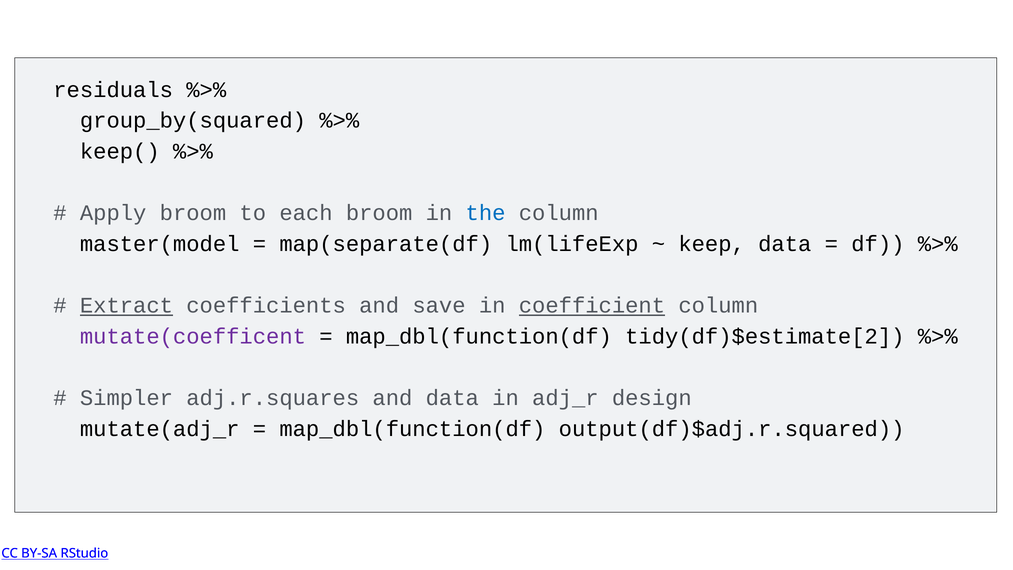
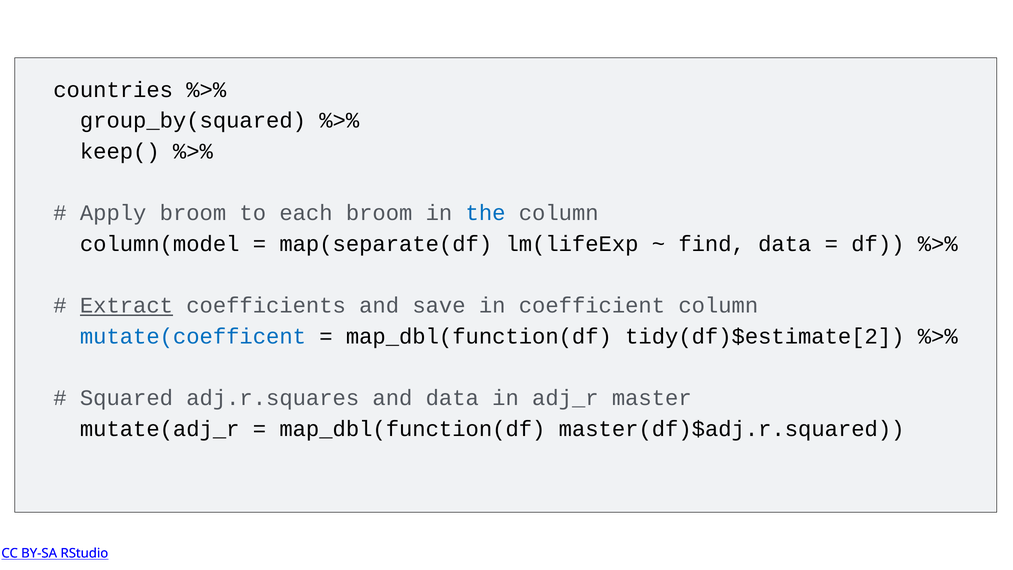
residuals: residuals -> countries
master(model: master(model -> column(model
keep: keep -> find
coefficient underline: present -> none
mutate(coefficent colour: purple -> blue
Simpler: Simpler -> Squared
design: design -> master
output(df)$adj.r.squared: output(df)$adj.r.squared -> master(df)$adj.r.squared
